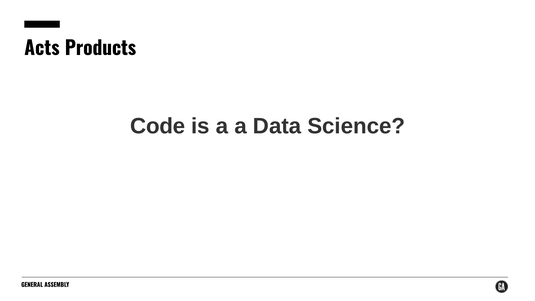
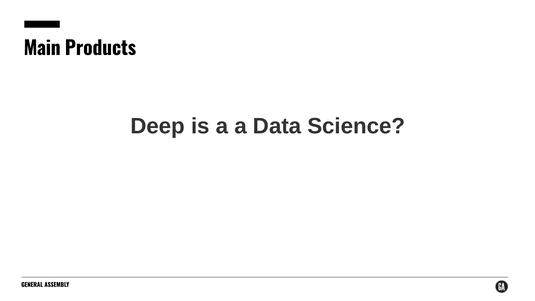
Acts: Acts -> Main
Code: Code -> Deep
